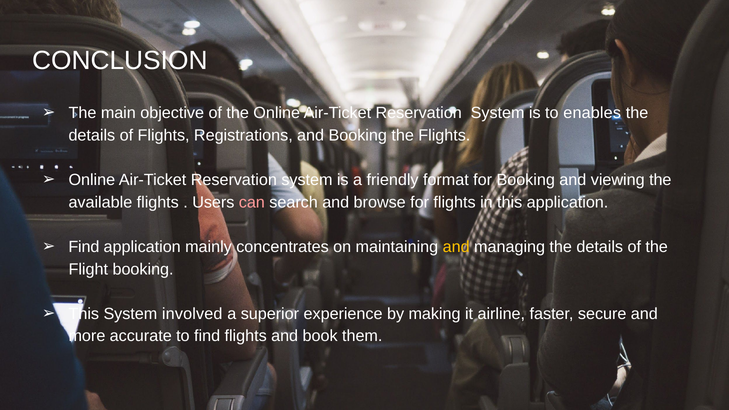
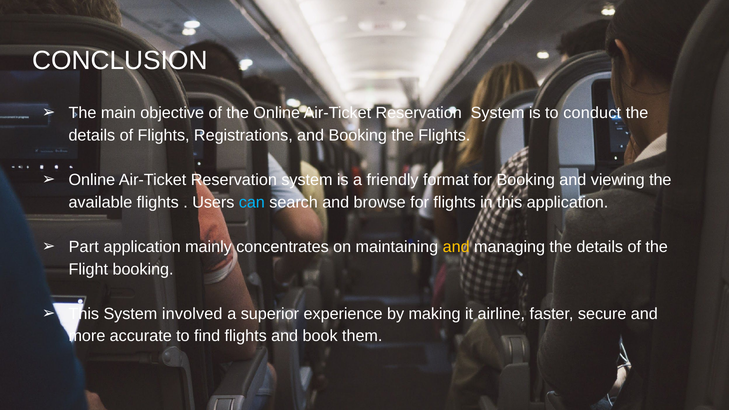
enables: enables -> conduct
can colour: pink -> light blue
Find at (84, 247): Find -> Part
